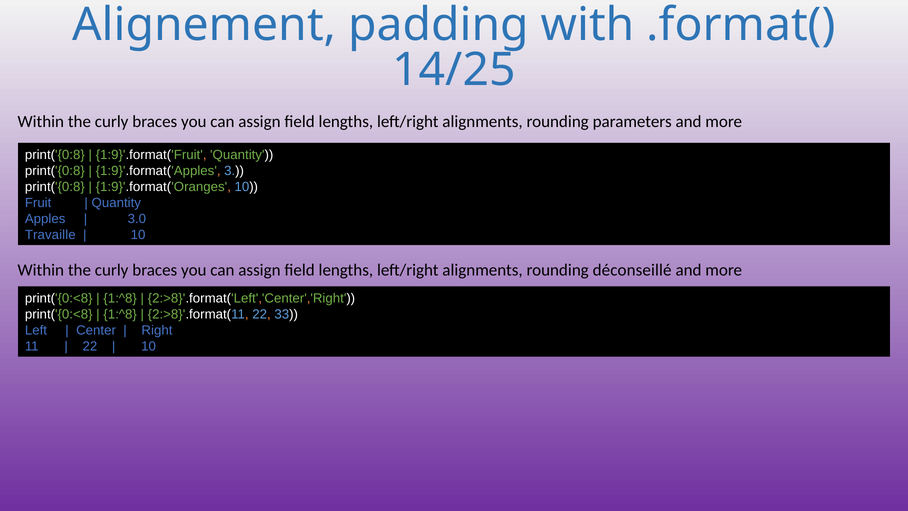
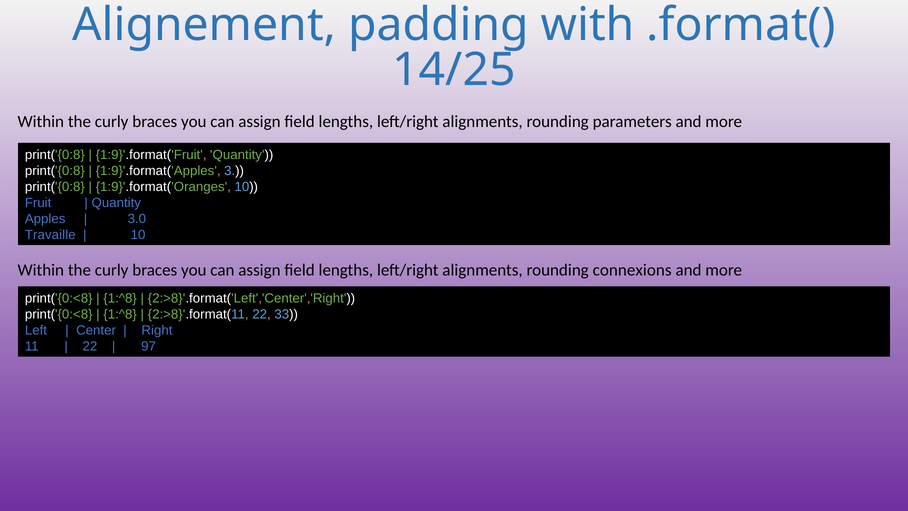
déconseillé: déconseillé -> connexions
10 at (149, 346): 10 -> 97
